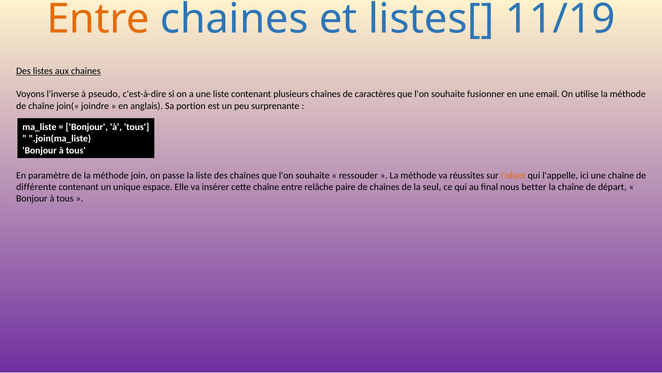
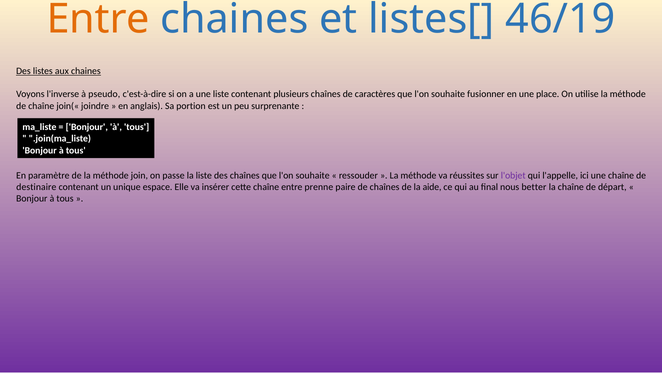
11/19: 11/19 -> 46/19
email: email -> place
l'objet colour: orange -> purple
différente: différente -> destinaire
relâche: relâche -> prenne
seul: seul -> aide
